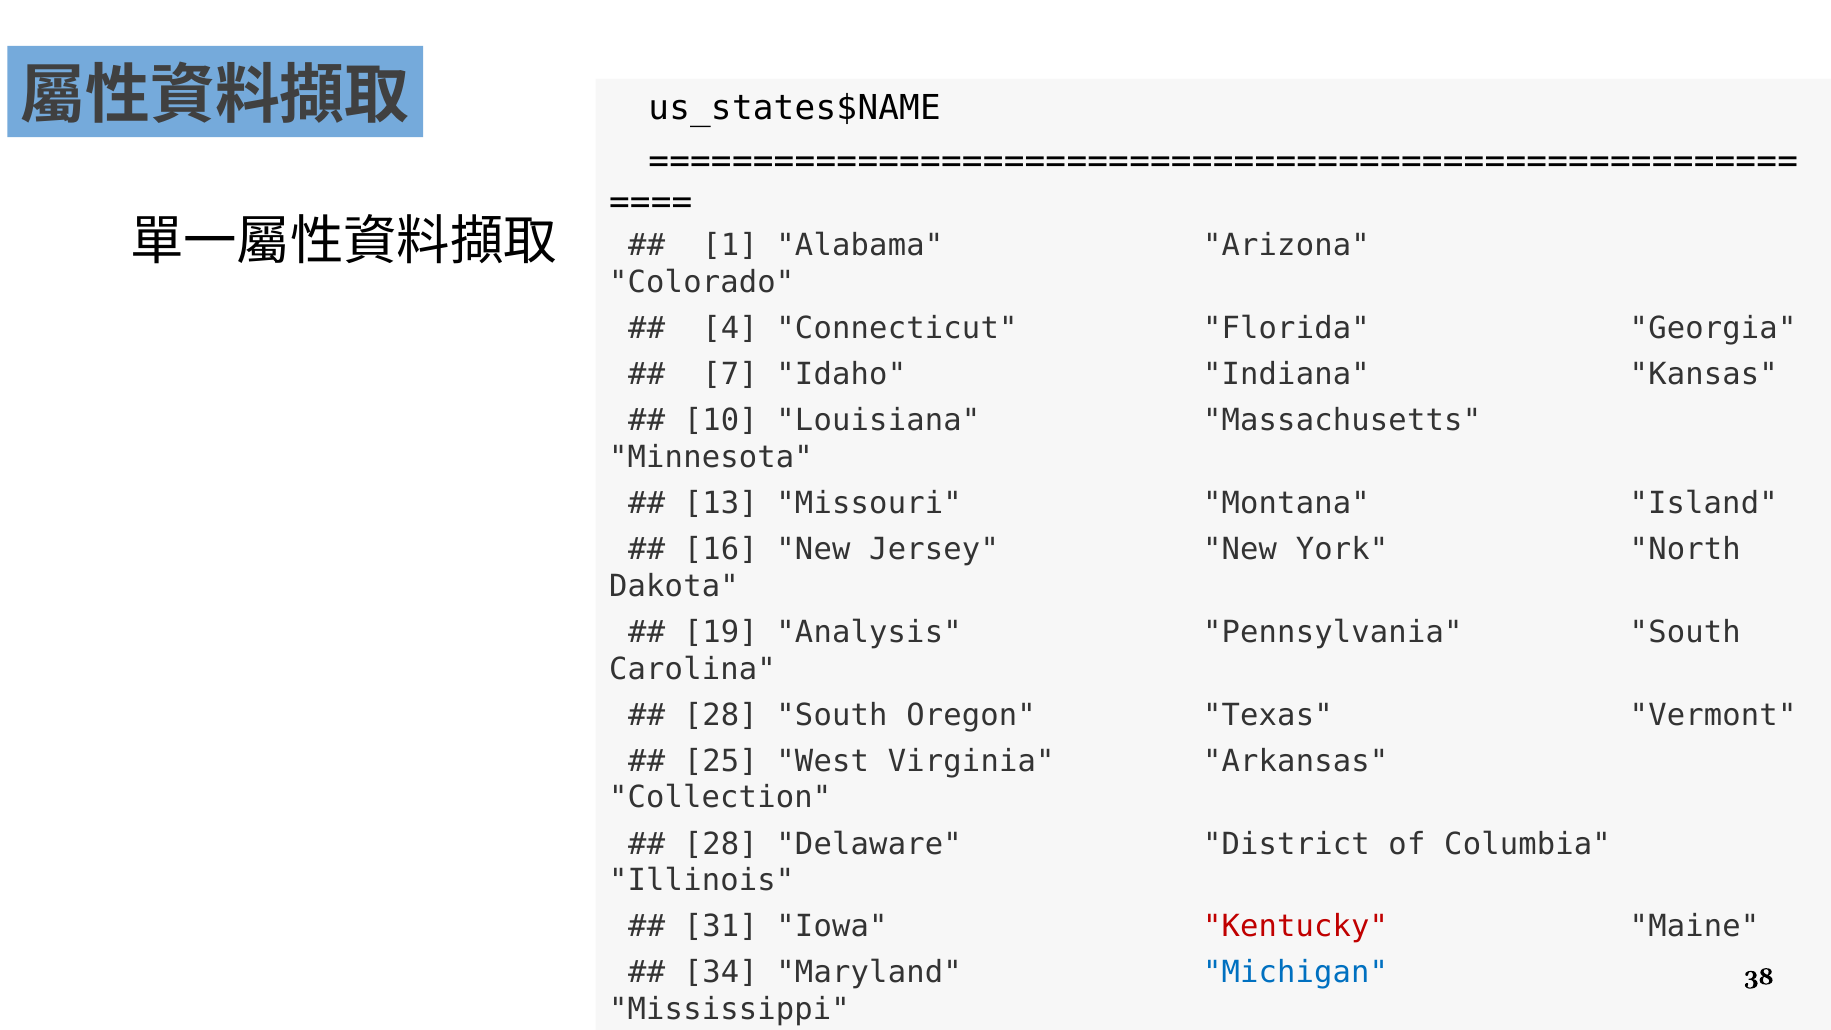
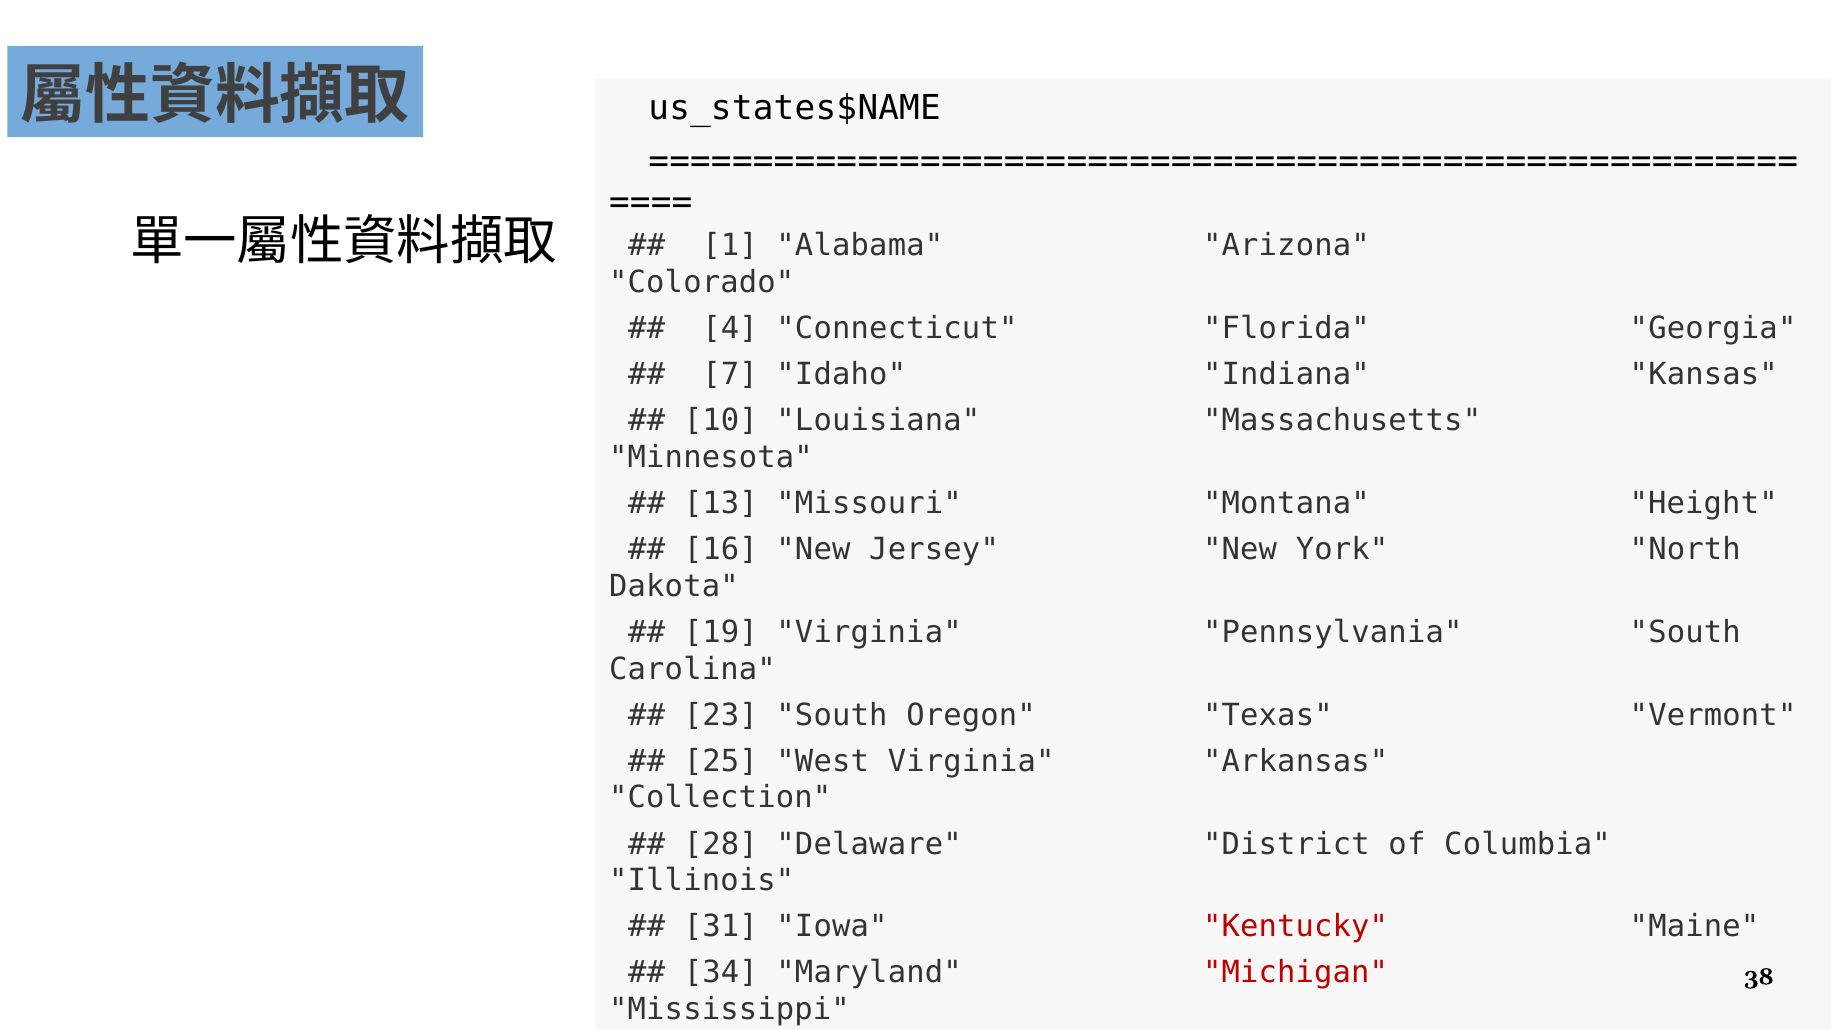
Montana Island: Island -> Height
19 Analysis: Analysis -> Virginia
28 at (721, 715): 28 -> 23
Michigan colour: blue -> red
